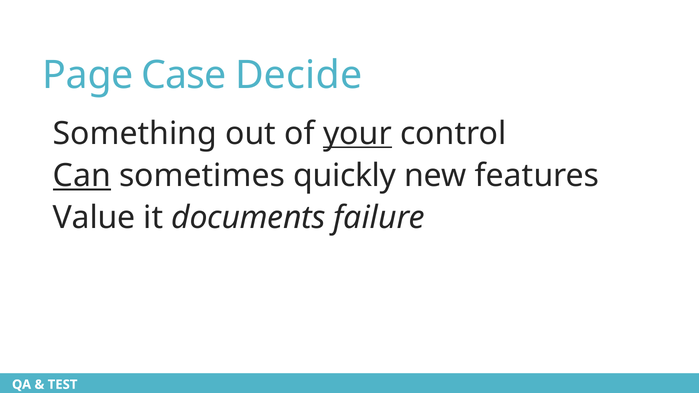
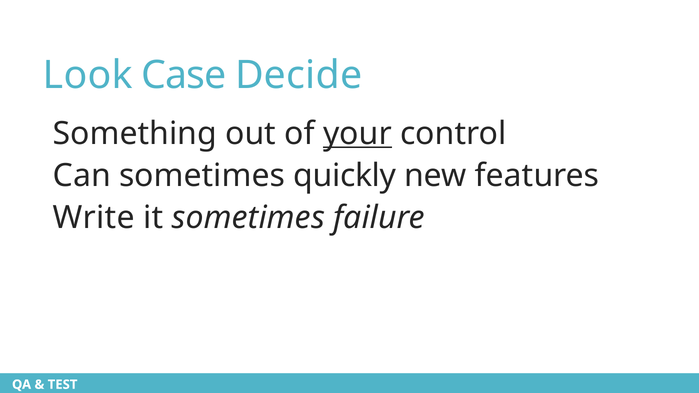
Page: Page -> Look
Can underline: present -> none
Value: Value -> Write
it documents: documents -> sometimes
